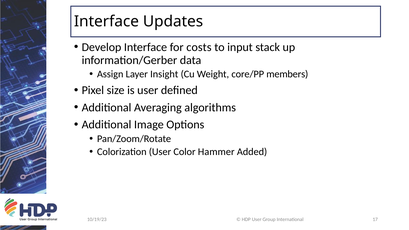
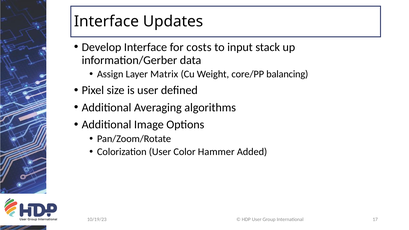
Insight: Insight -> Matrix
members: members -> balancing
